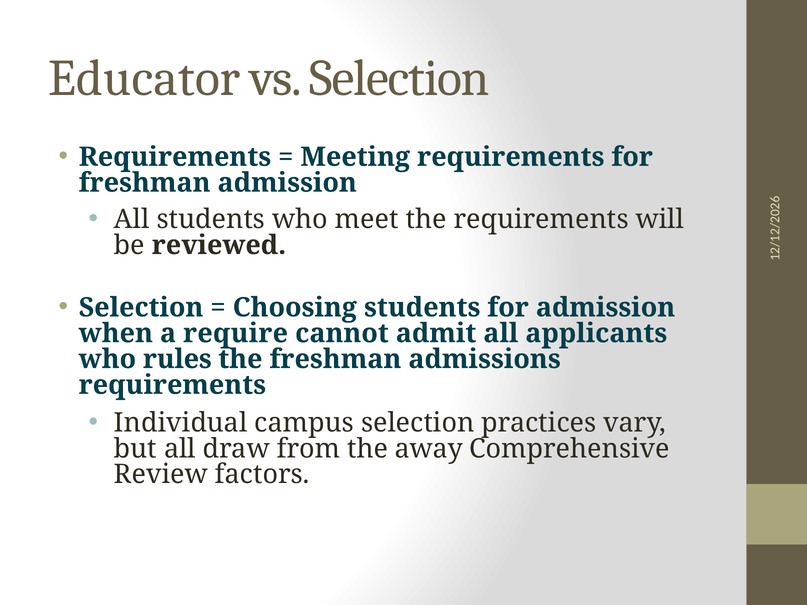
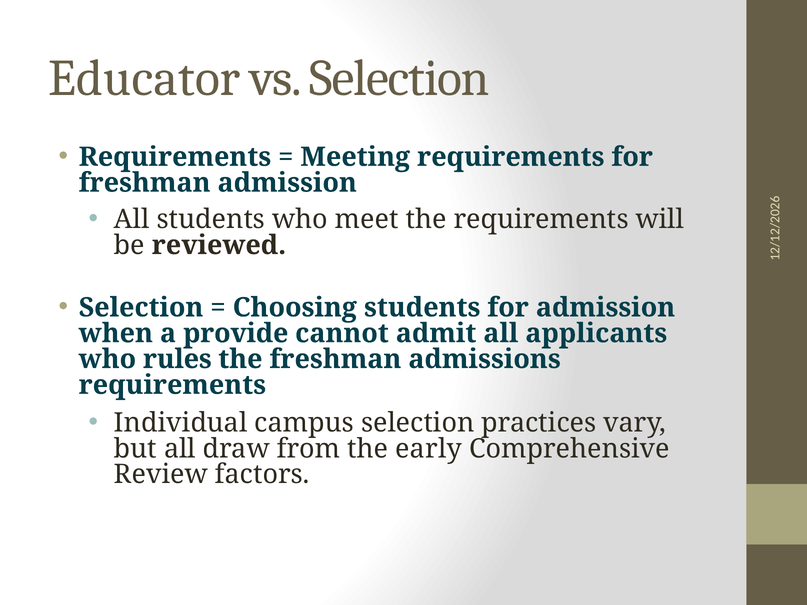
require: require -> provide
away: away -> early
